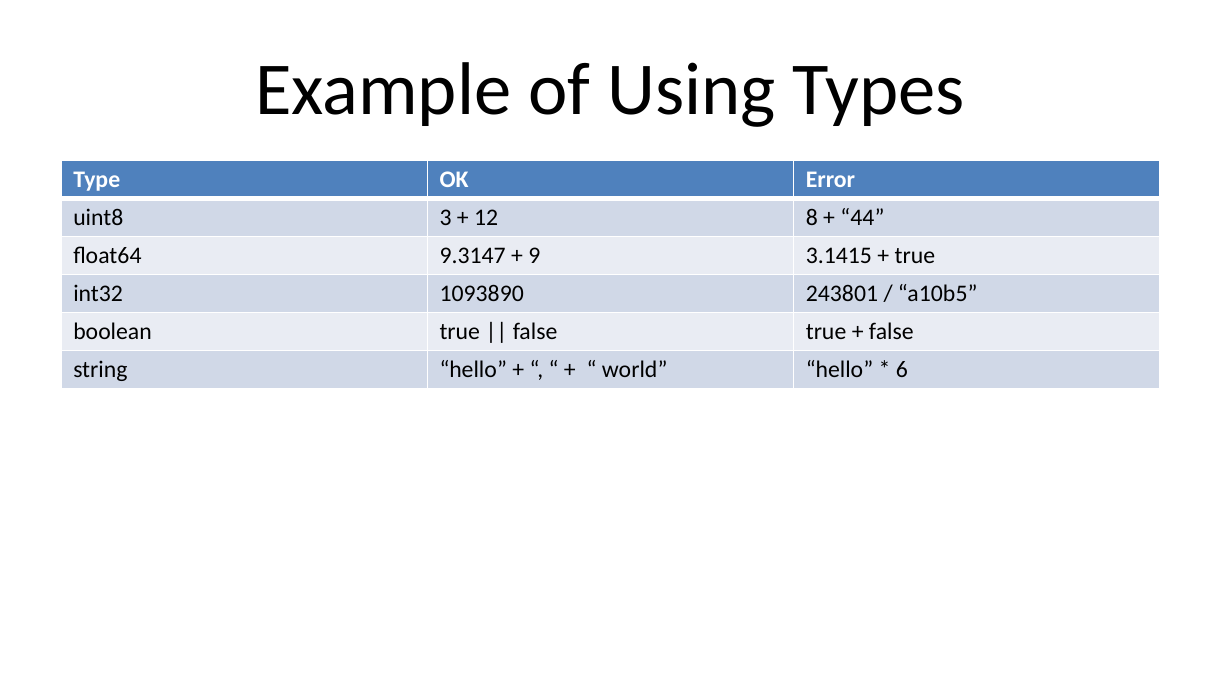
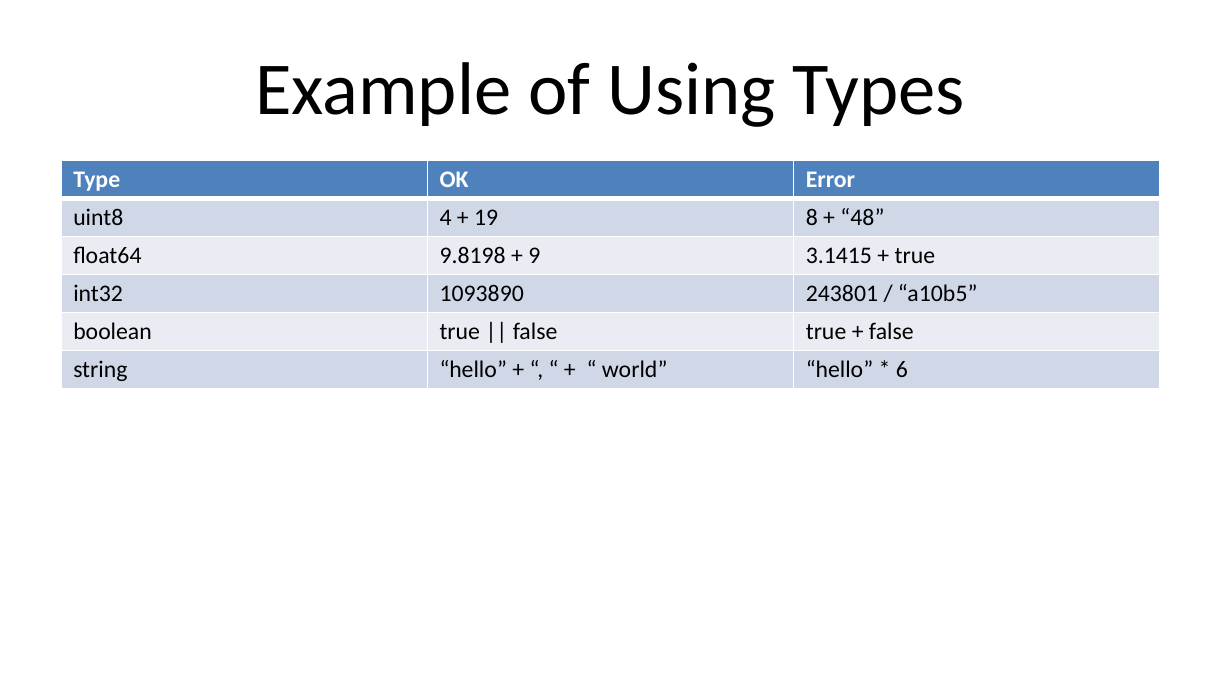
3: 3 -> 4
12: 12 -> 19
44: 44 -> 48
9.3147: 9.3147 -> 9.8198
